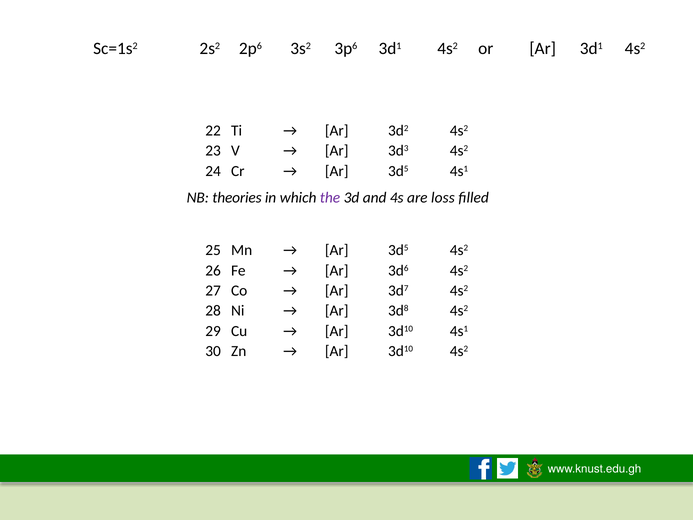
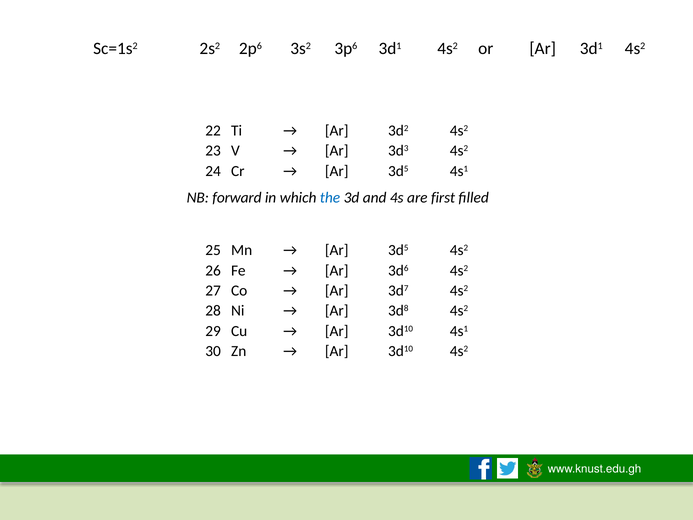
theories: theories -> forward
the colour: purple -> blue
loss: loss -> first
